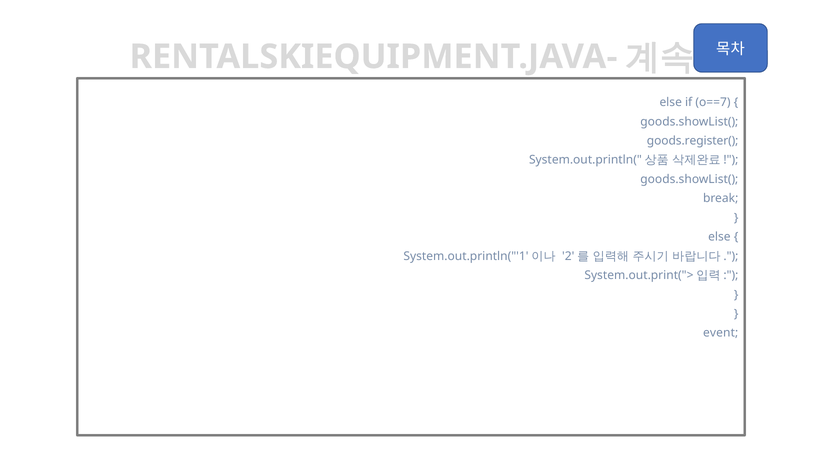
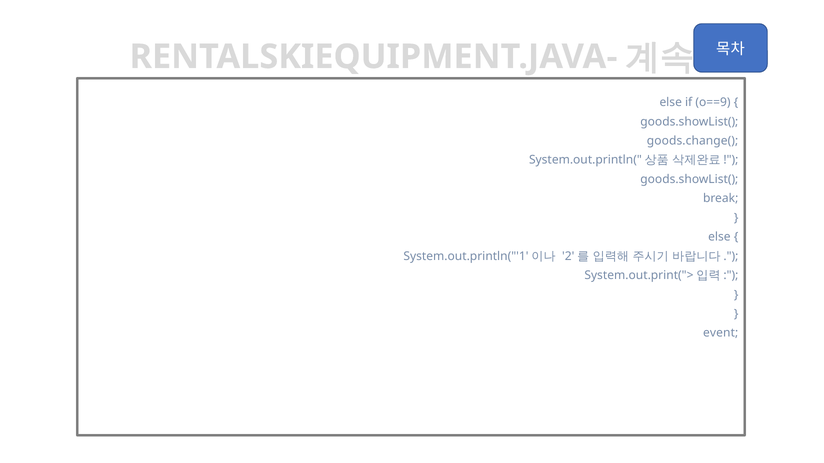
o==7: o==7 -> o==9
goods.register(: goods.register( -> goods.change(
